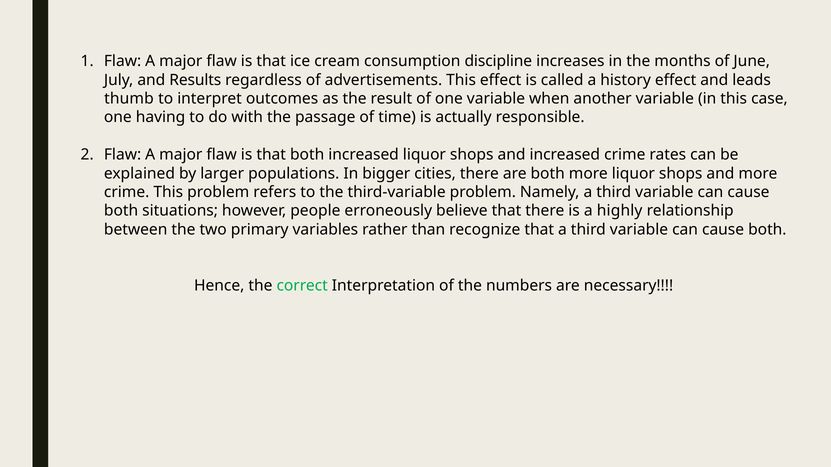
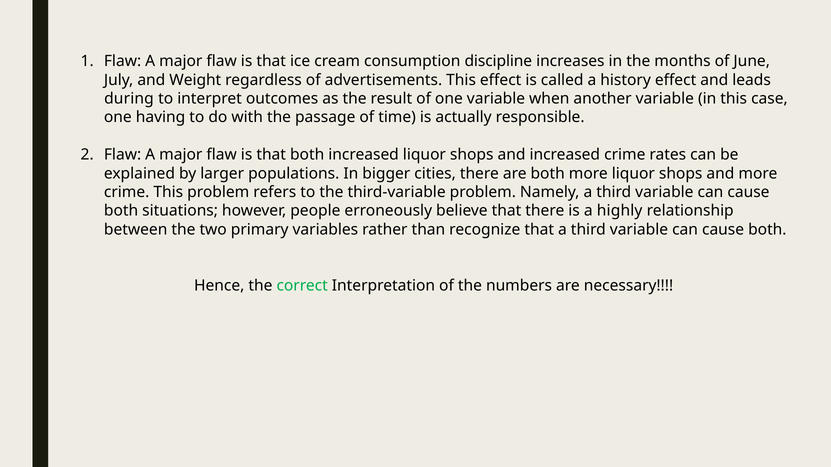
Results: Results -> Weight
thumb: thumb -> during
